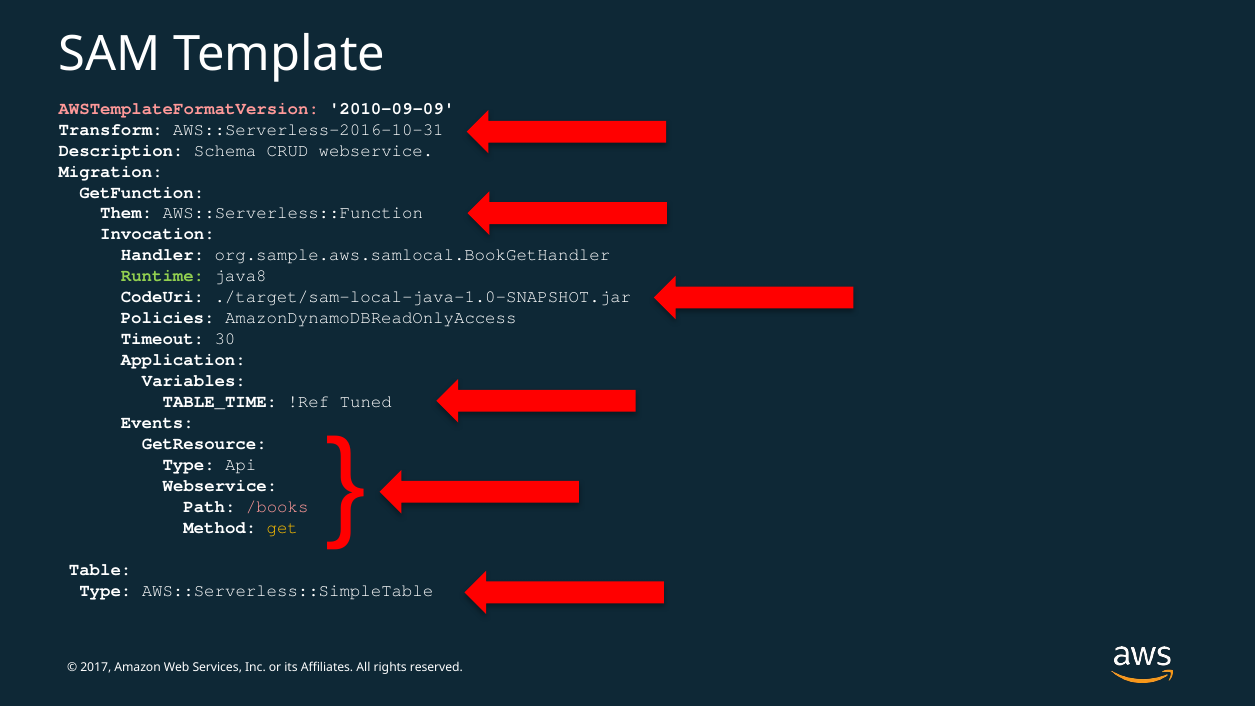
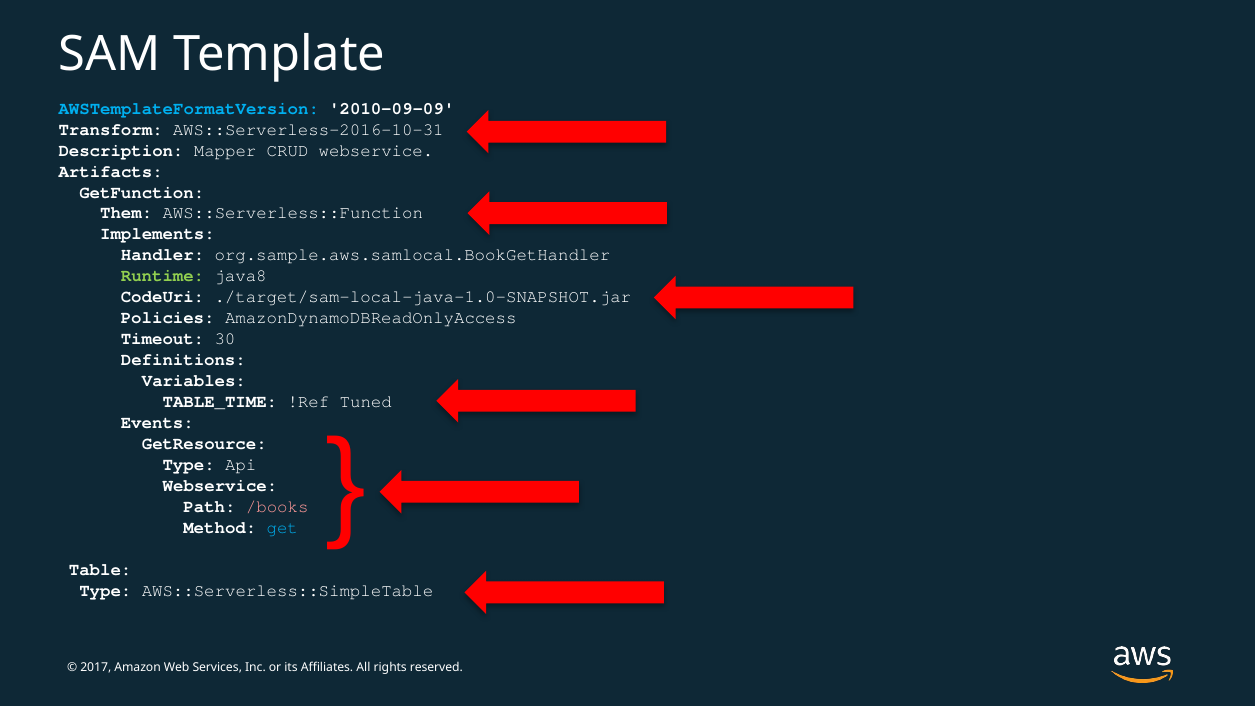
AWSTemplateFormatVersion colour: pink -> light blue
Schema: Schema -> Mapper
Migration: Migration -> Artifacts
Invocation: Invocation -> Implements
Application: Application -> Definitions
get colour: yellow -> light blue
